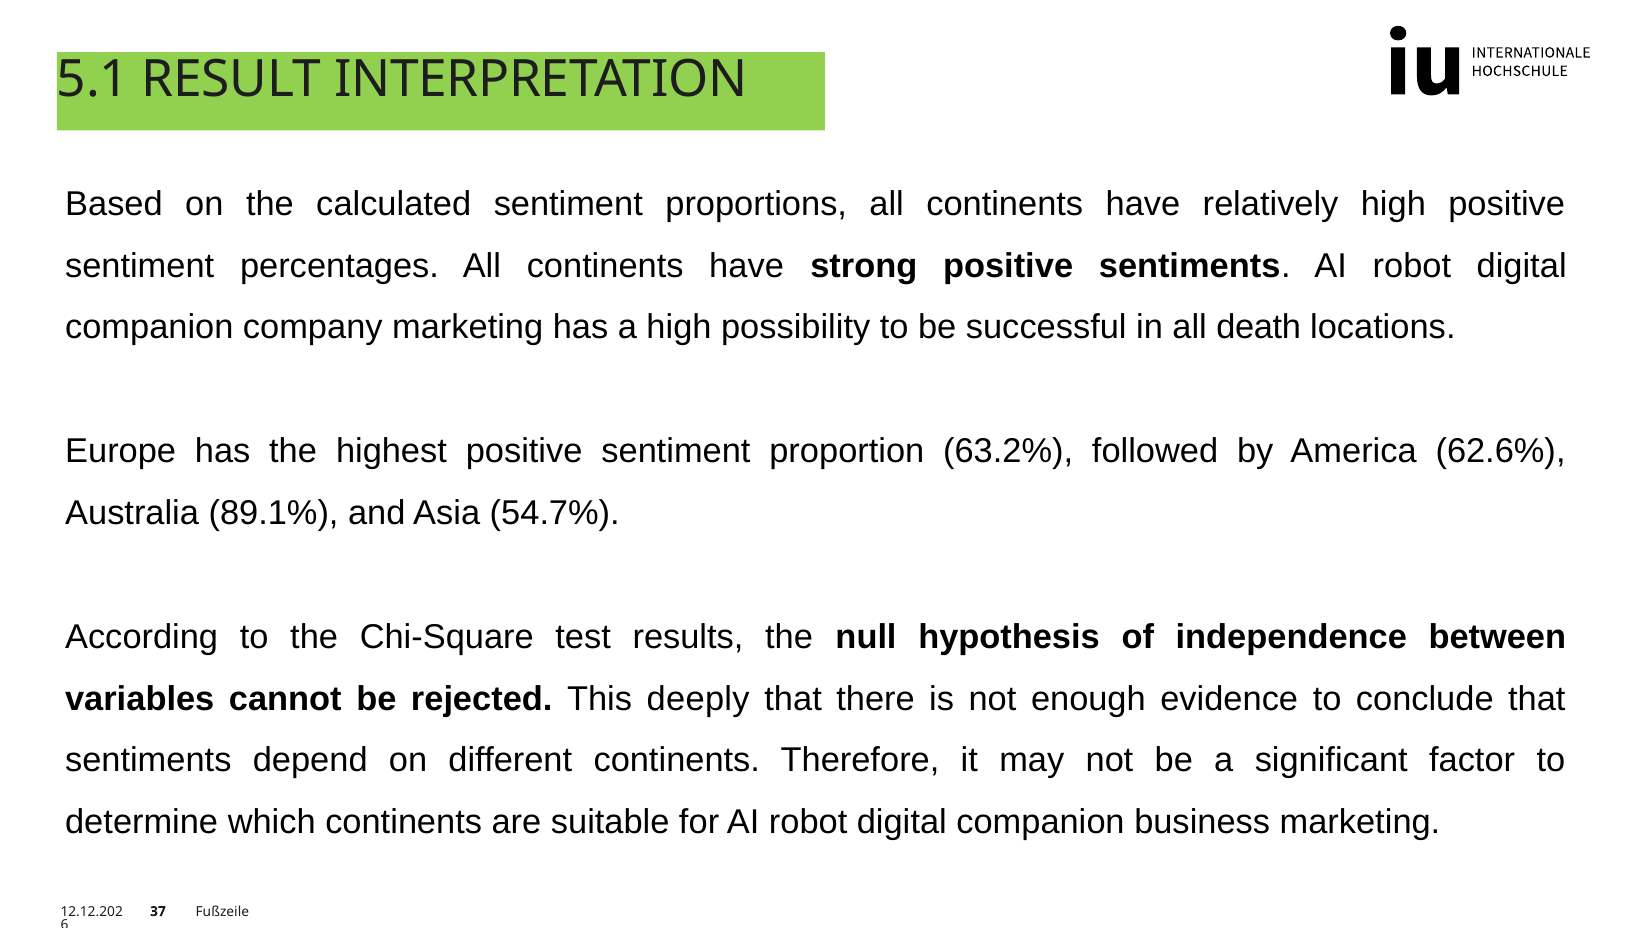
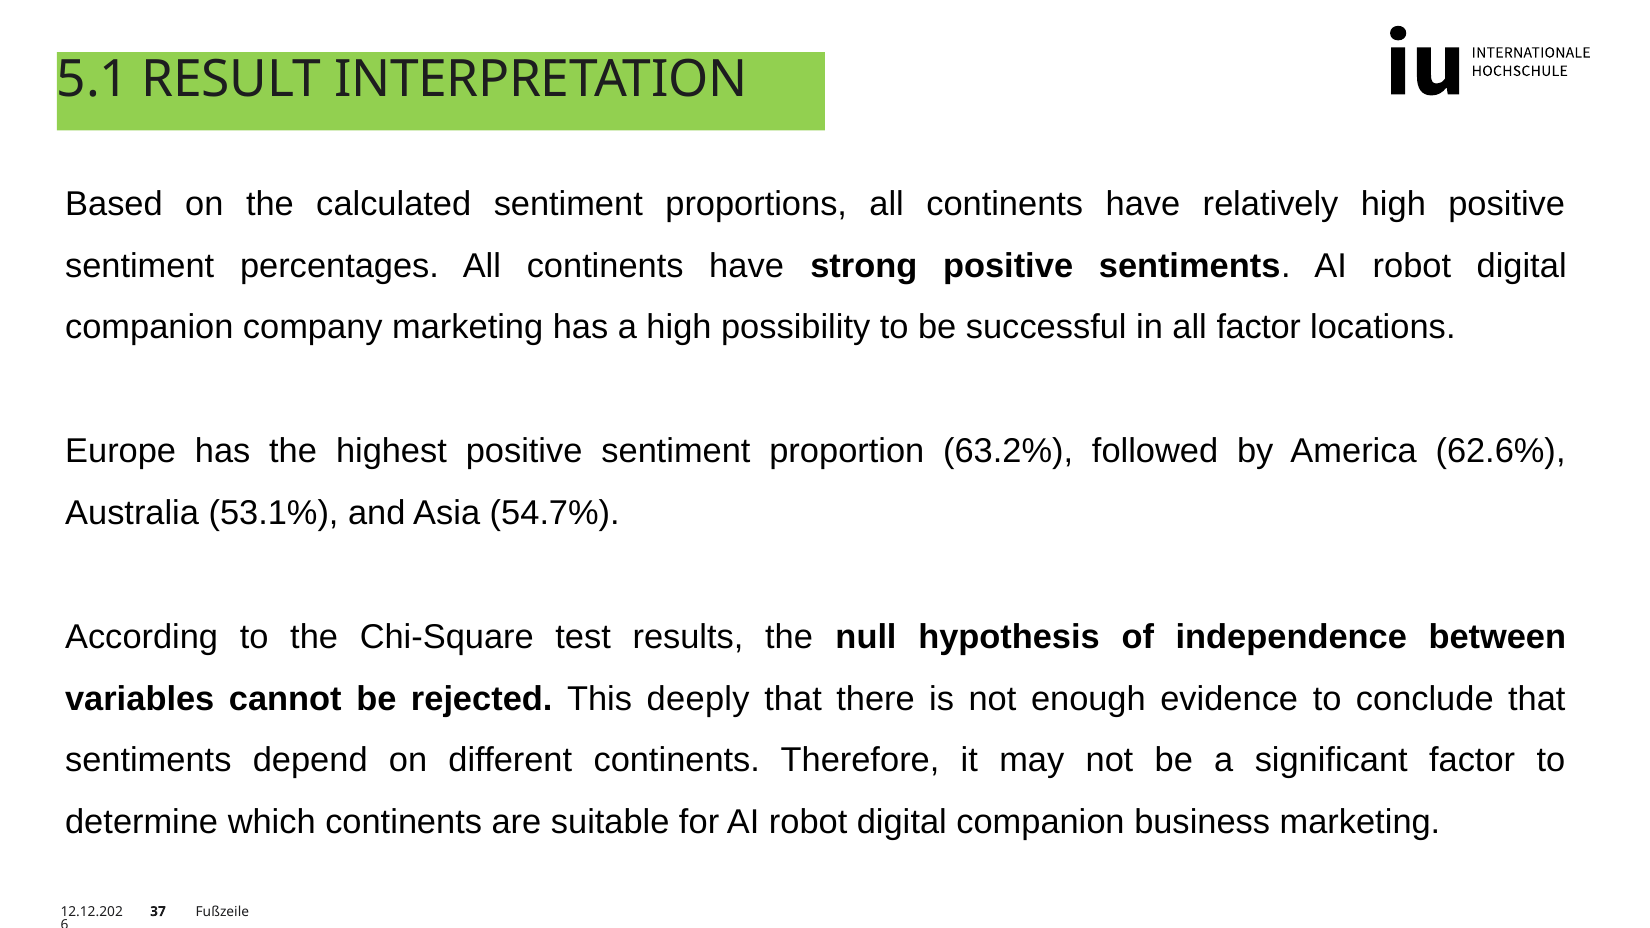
all death: death -> factor
89.1%: 89.1% -> 53.1%
